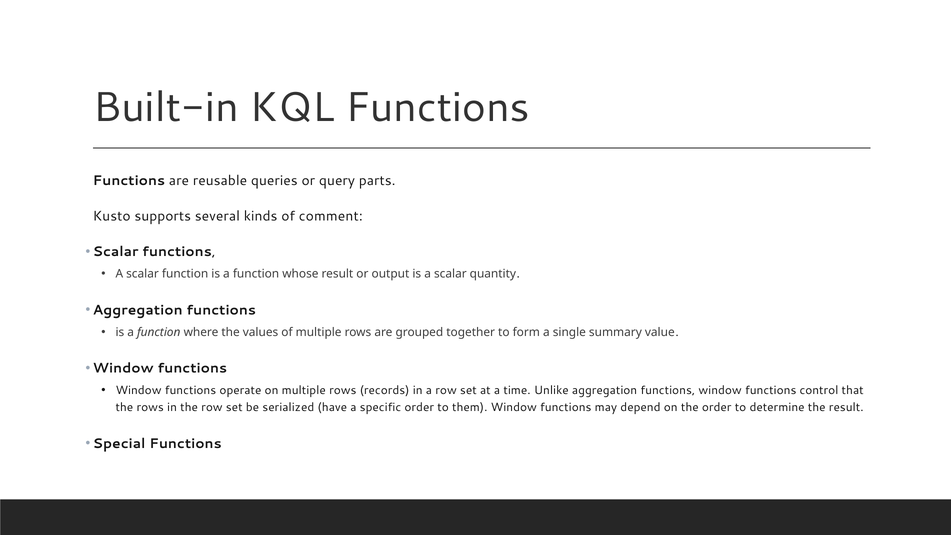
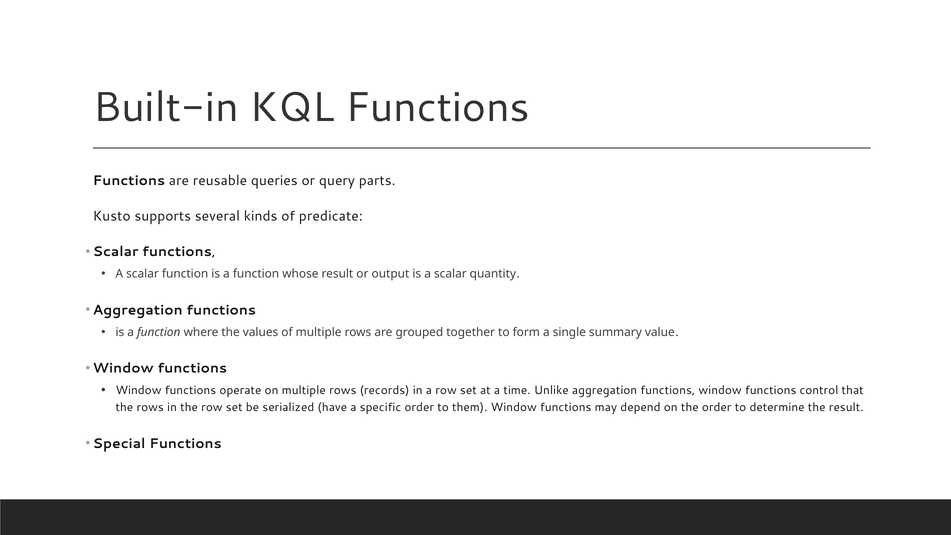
comment: comment -> predicate
